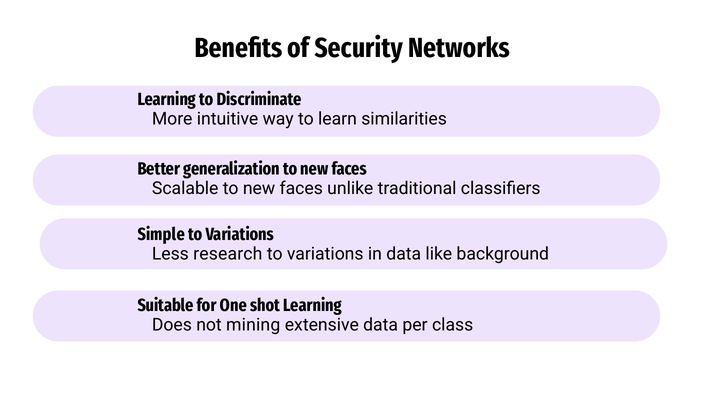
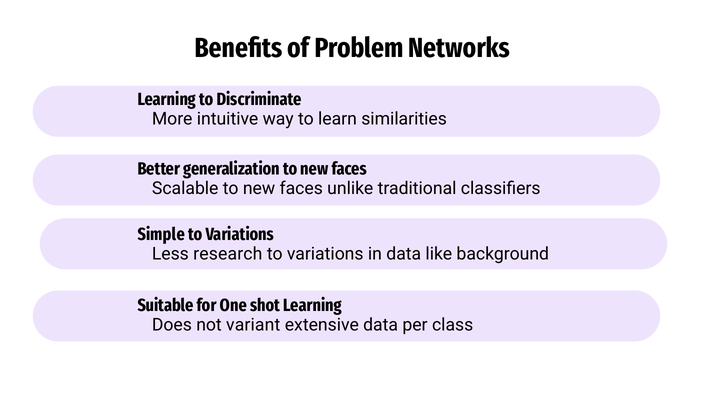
Security: Security -> Problem
mining: mining -> variant
